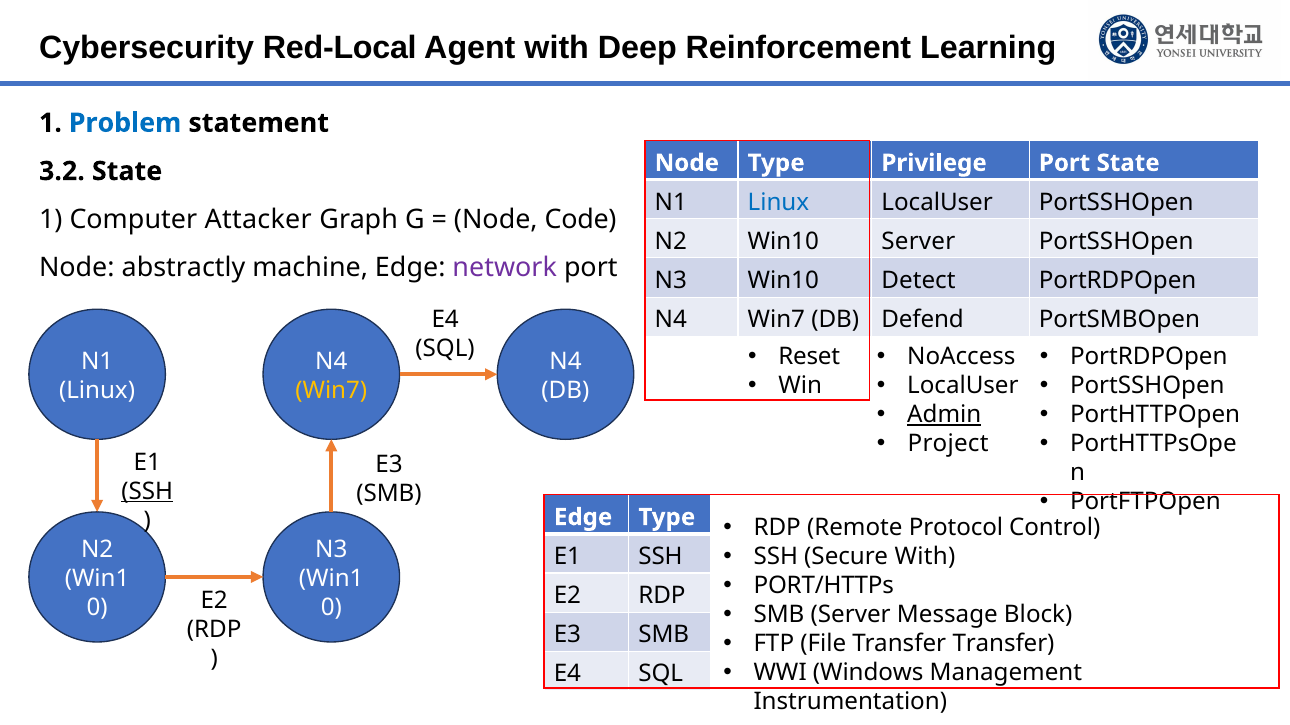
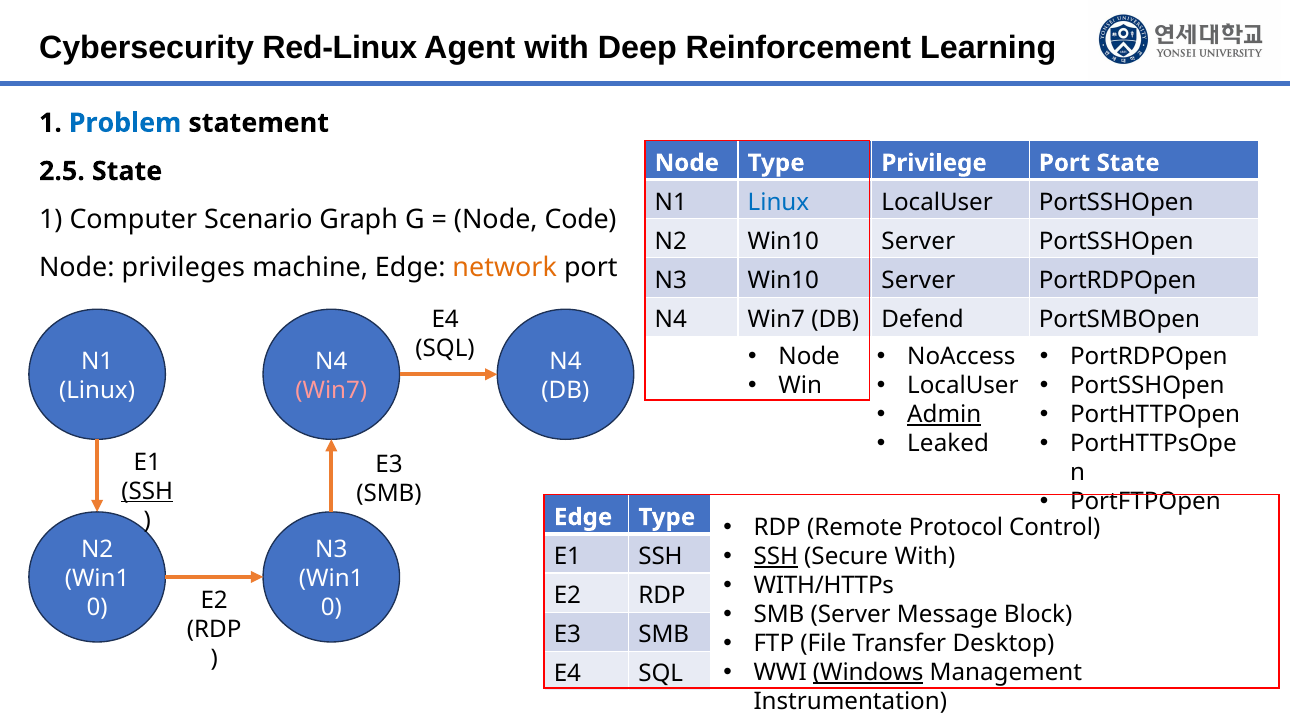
Red-Local: Red-Local -> Red-Linux
3.2: 3.2 -> 2.5
Attacker: Attacker -> Scenario
abstractly: abstractly -> privileges
network colour: purple -> orange
N3 Win10 Detect: Detect -> Server
Reset at (809, 357): Reset -> Node
Win7 at (331, 391) colour: yellow -> pink
Project: Project -> Leaked
SSH at (776, 557) underline: none -> present
PORT/HTTPs: PORT/HTTPs -> WITH/HTTPs
Transfer Transfer: Transfer -> Desktop
Windows underline: none -> present
